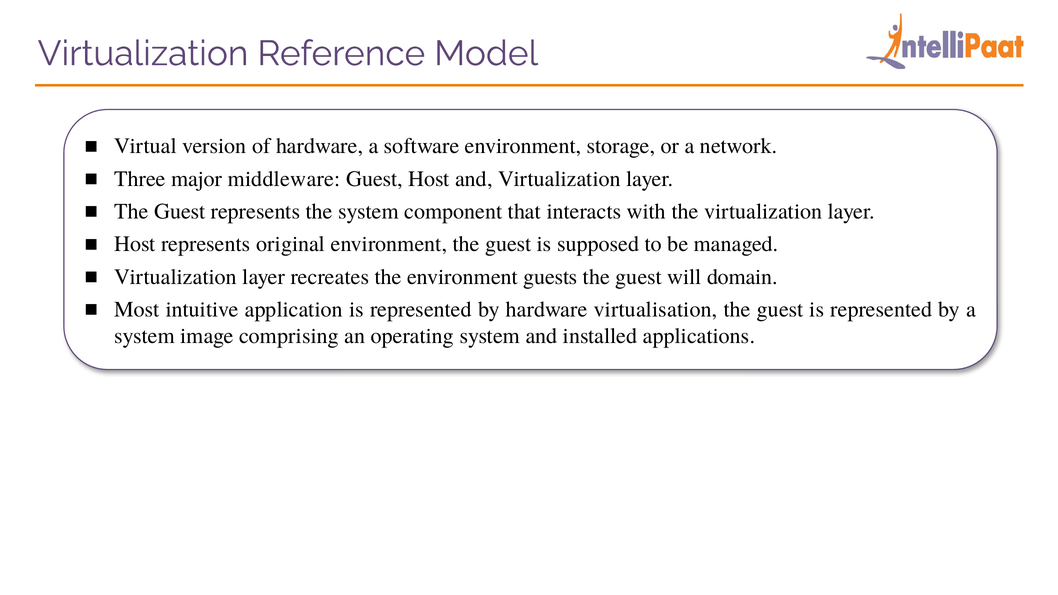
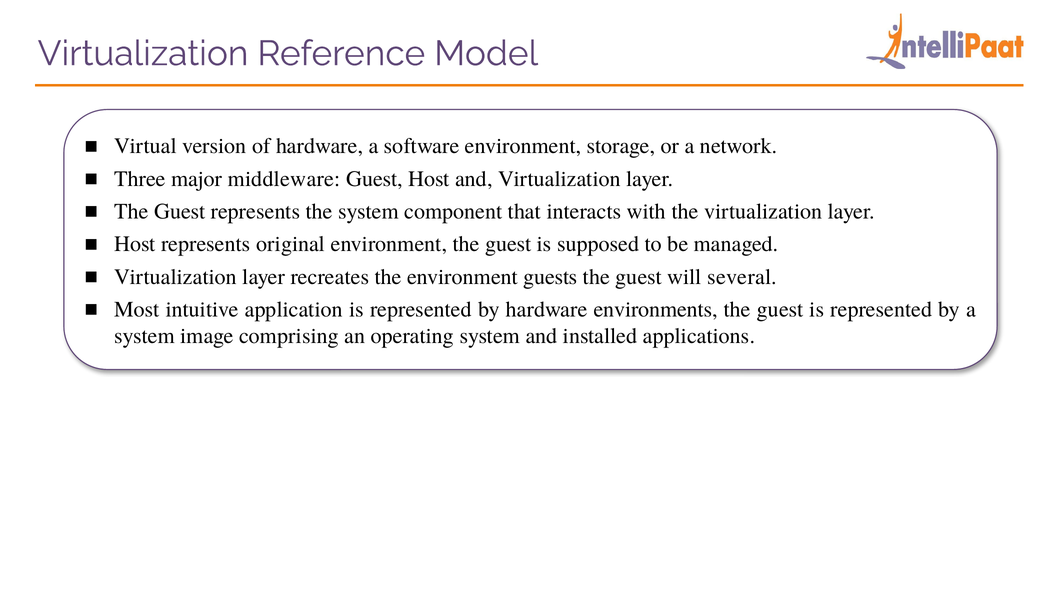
domain: domain -> several
virtualisation: virtualisation -> environments
